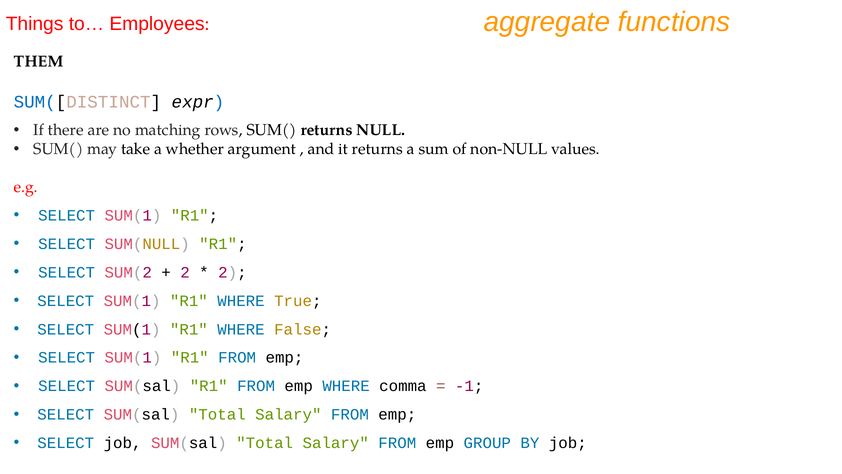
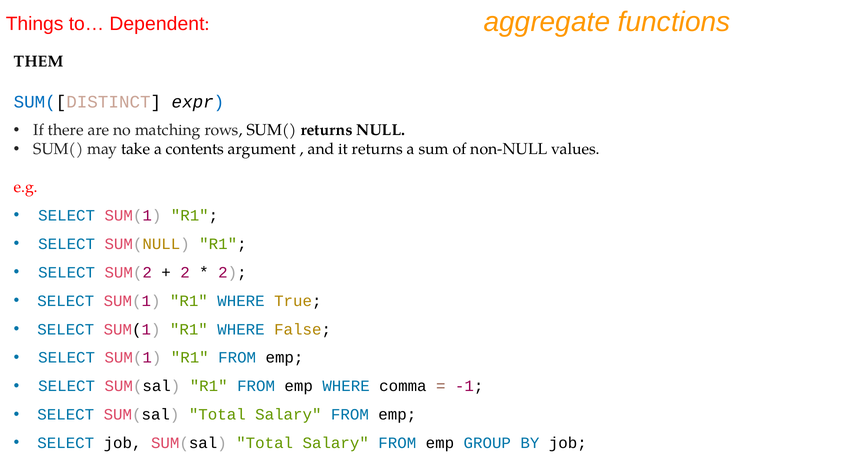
Employees: Employees -> Dependent
whether: whether -> contents
